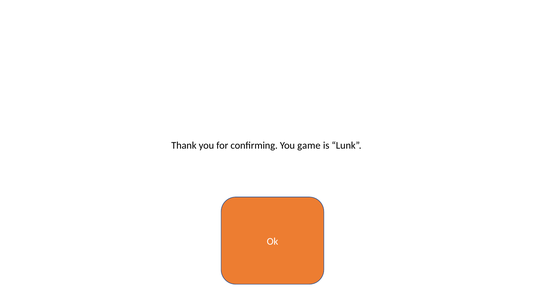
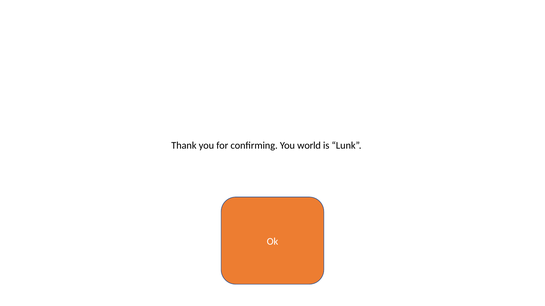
game: game -> world
